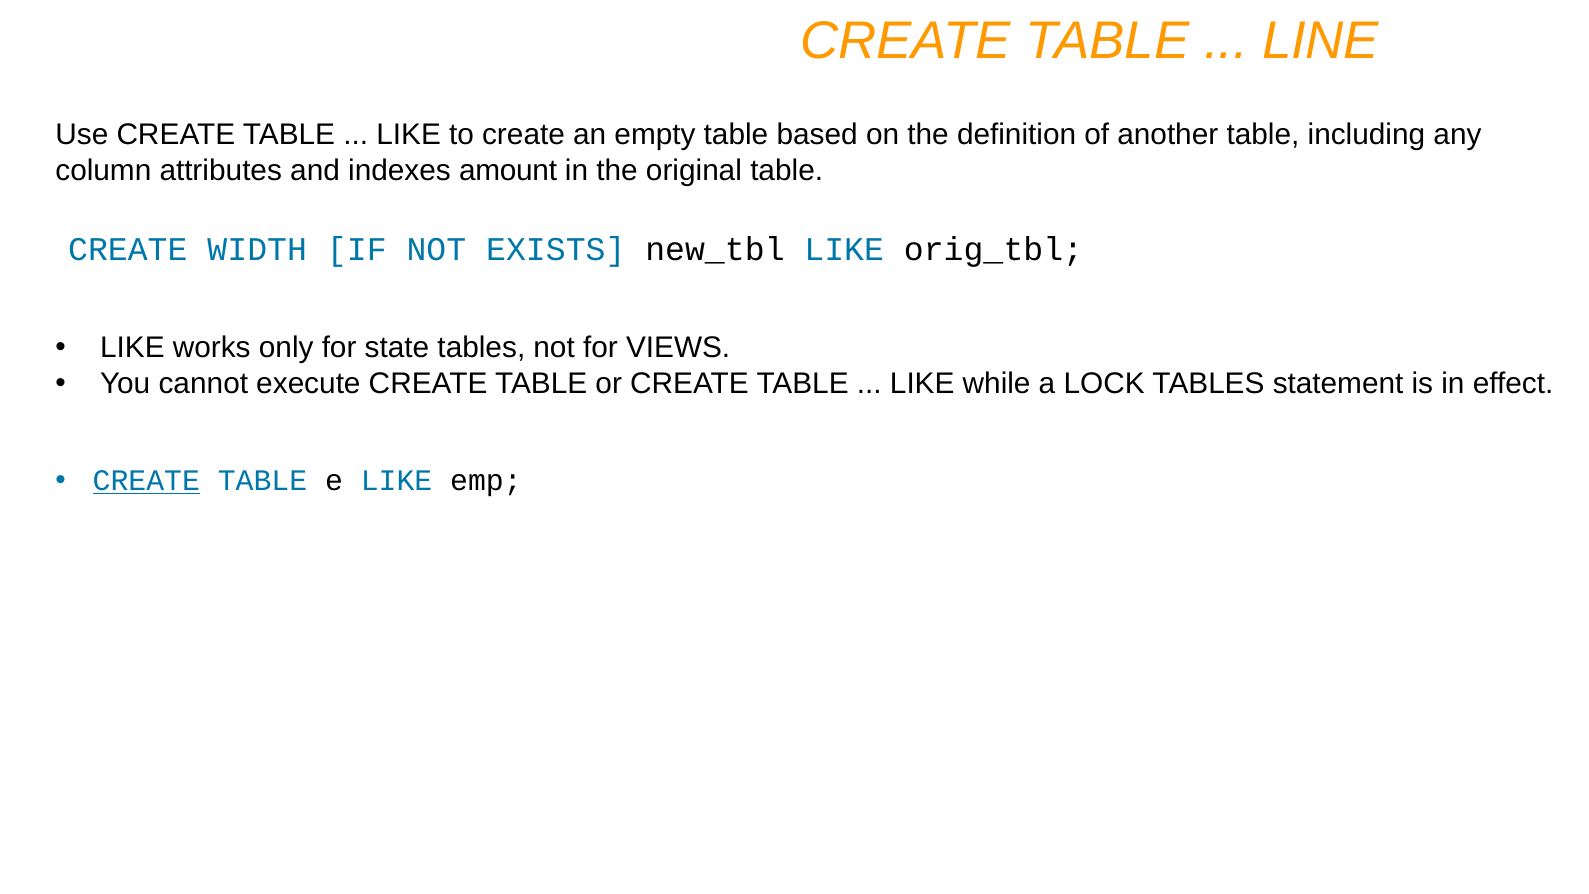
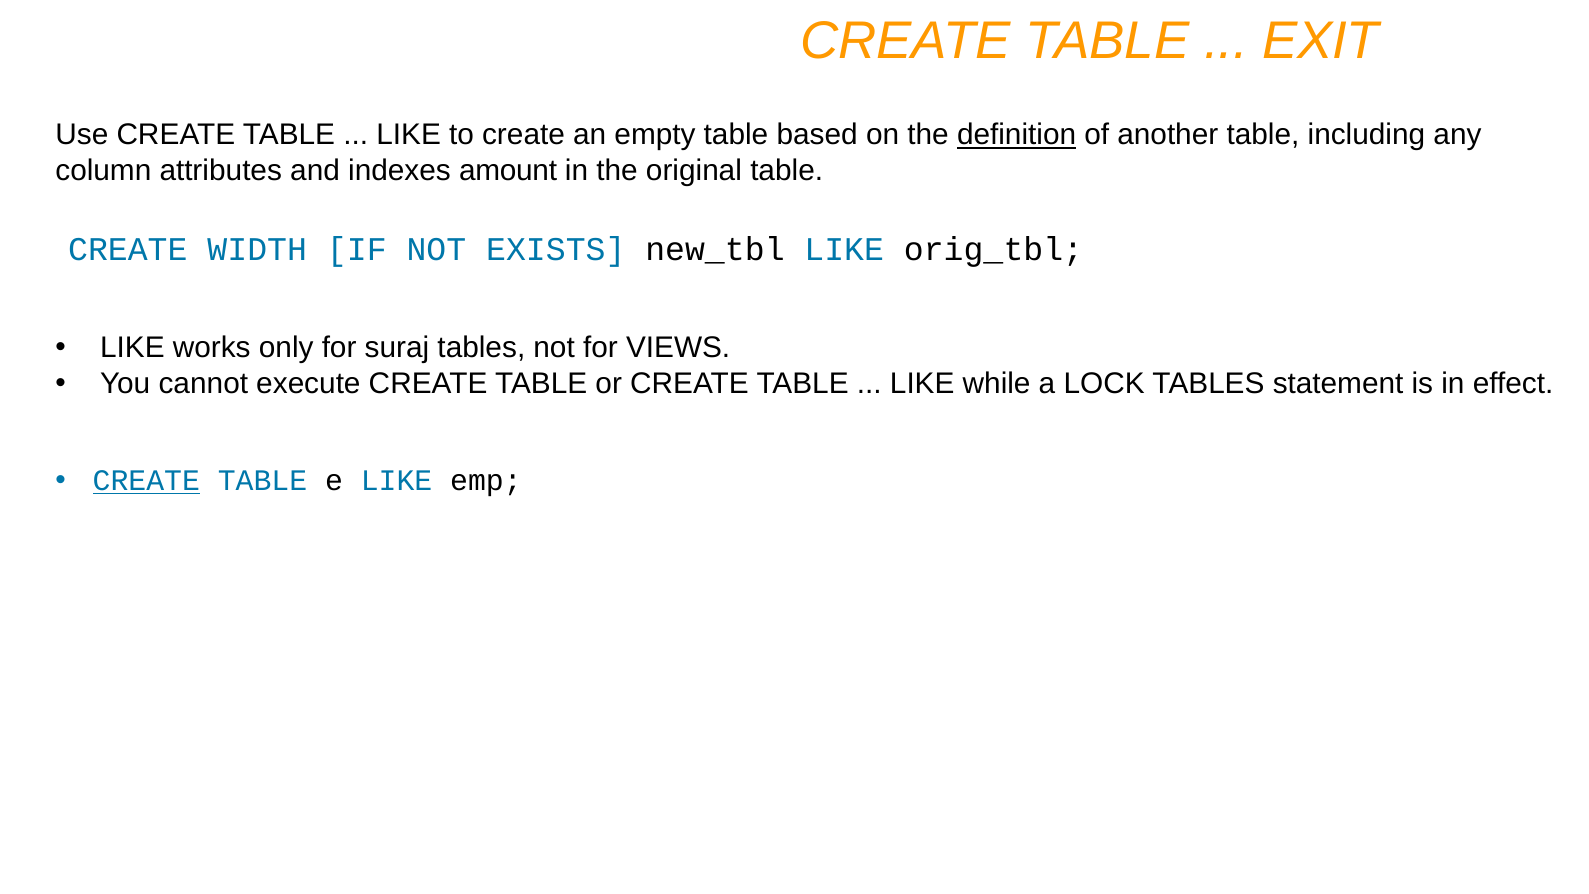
LINE: LINE -> EXIT
definition underline: none -> present
state: state -> suraj
